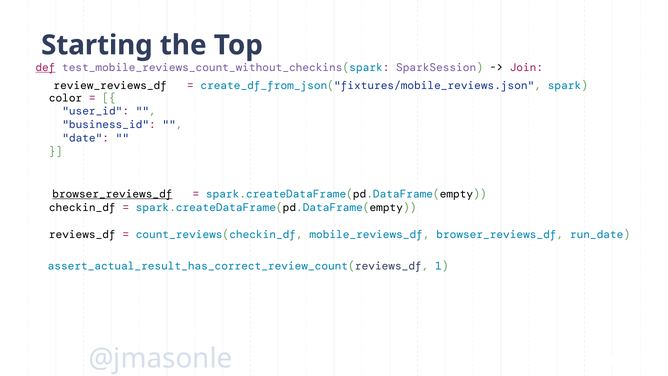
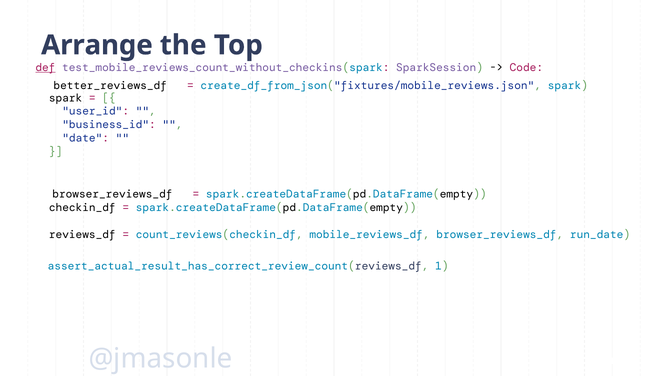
Starting: Starting -> Arrange
Join: Join -> Code
review_reviews_df: review_reviews_df -> better_reviews_df
color at (66, 98): color -> spark
browser_reviews_df at (112, 194) underline: present -> none
